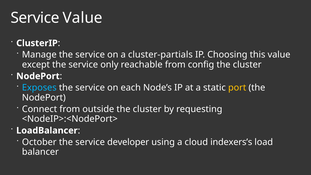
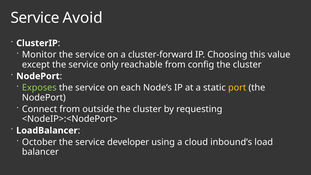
Service Value: Value -> Avoid
Manage: Manage -> Monitor
cluster-partials: cluster-partials -> cluster-forward
Exposes colour: light blue -> light green
indexers’s: indexers’s -> inbound’s
